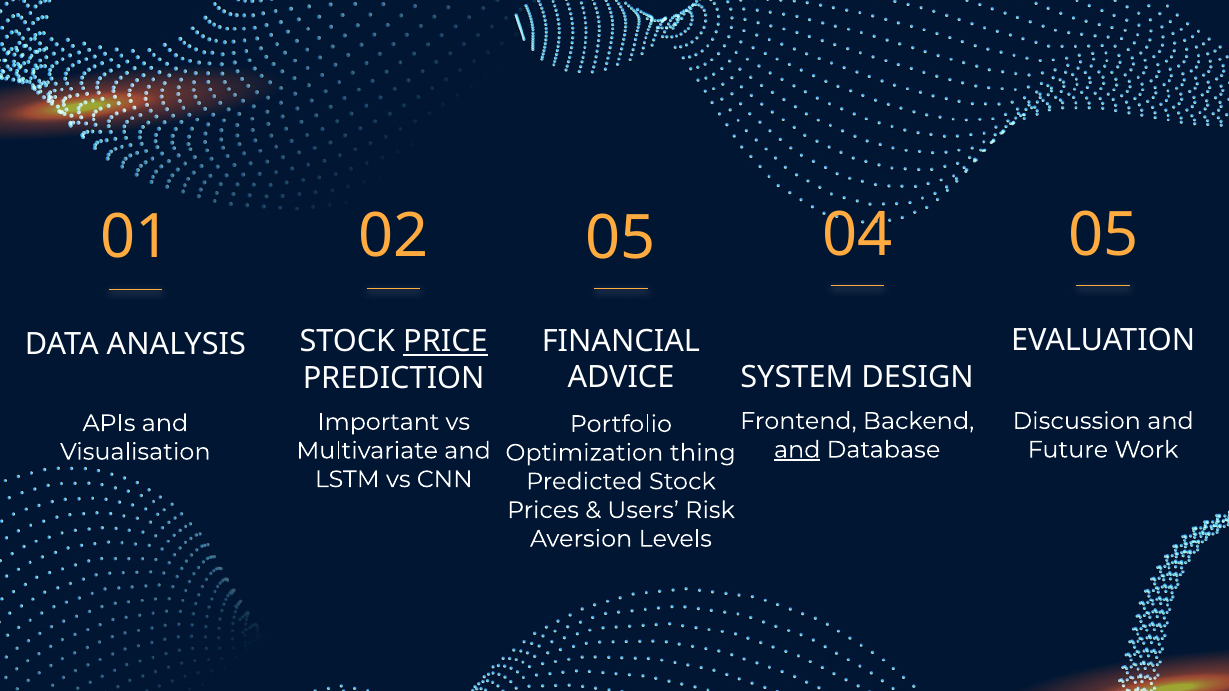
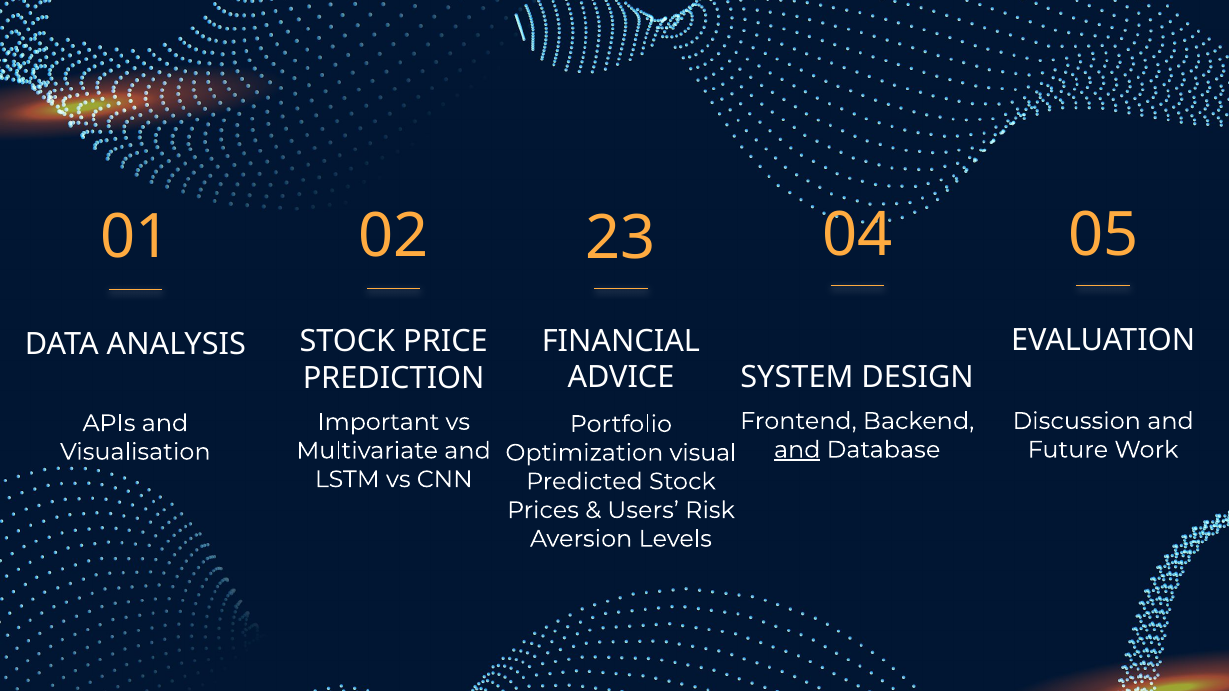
02 05: 05 -> 23
PRICE underline: present -> none
thing: thing -> visual
